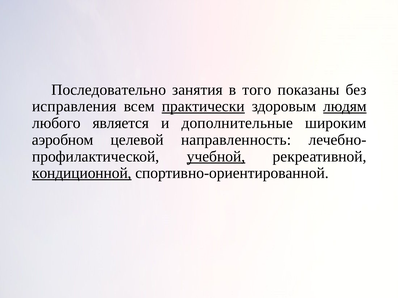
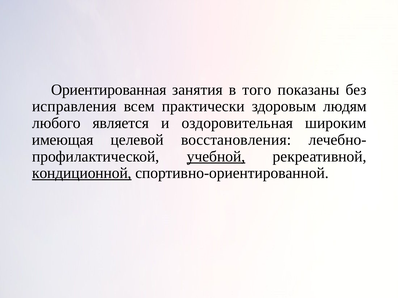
Последовательно: Последовательно -> Ориентированная
практически underline: present -> none
людям underline: present -> none
дополнительные: дополнительные -> оздоровительная
аэробном: аэробном -> имеющая
направленность: направленность -> восстановления
